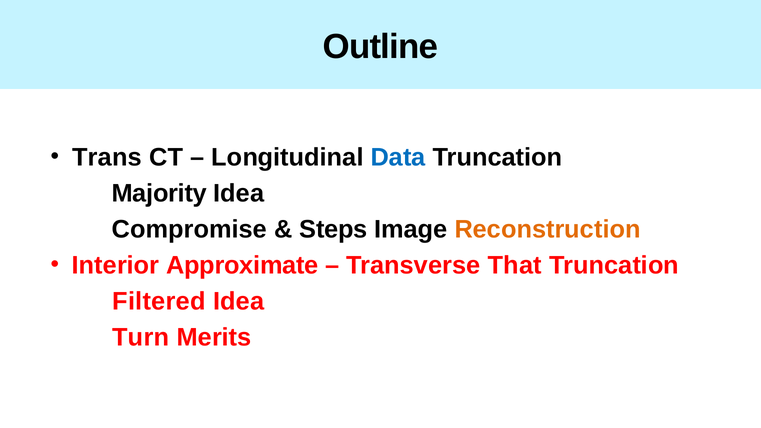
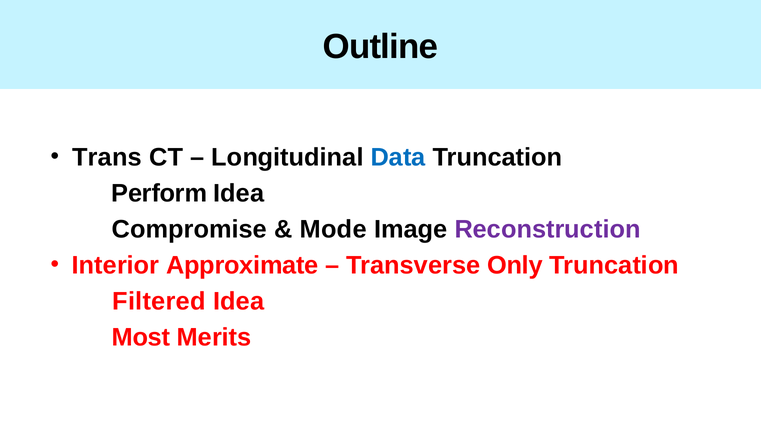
Majority: Majority -> Perform
Steps: Steps -> Mode
Reconstruction colour: orange -> purple
That: That -> Only
Turn: Turn -> Most
